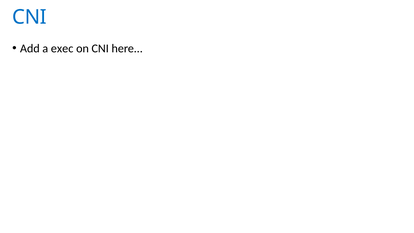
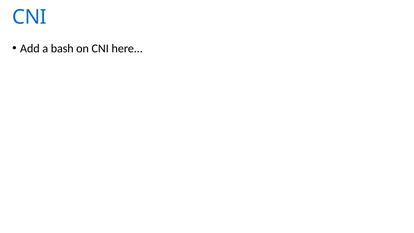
exec: exec -> bash
